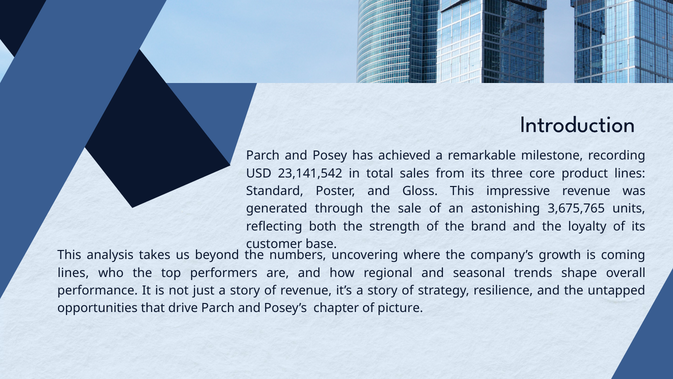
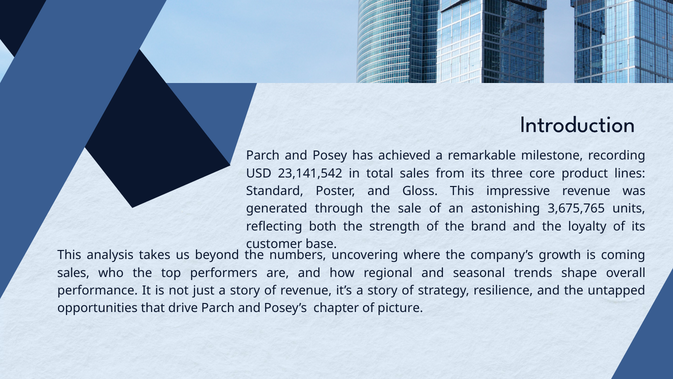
lines at (73, 273): lines -> sales
